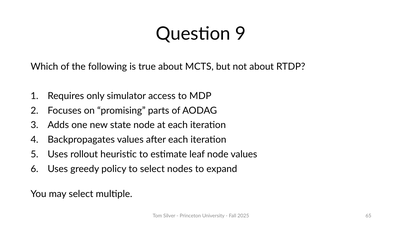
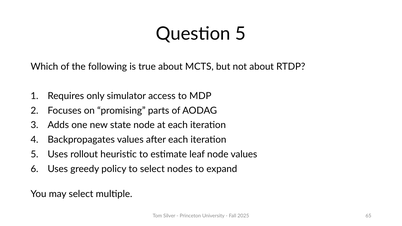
Question 9: 9 -> 5
